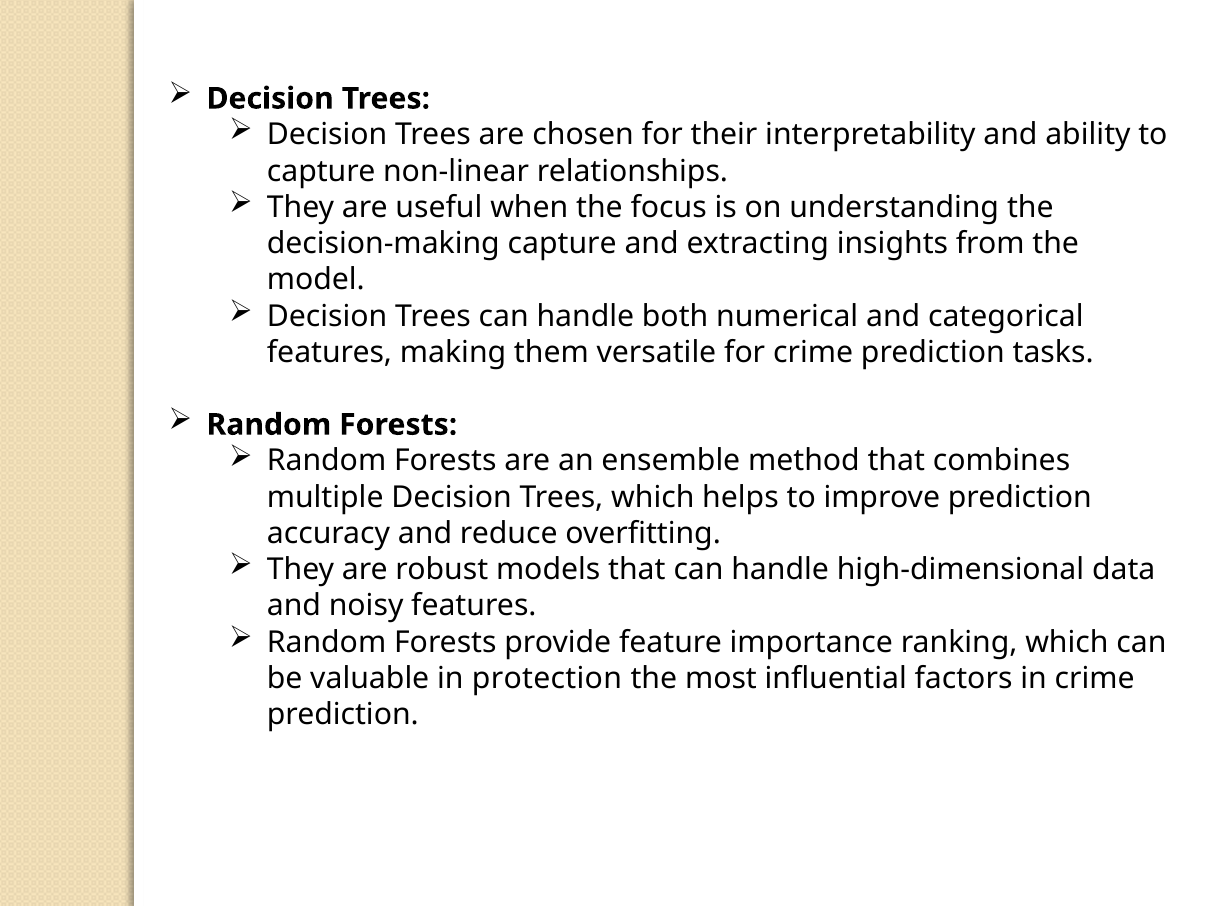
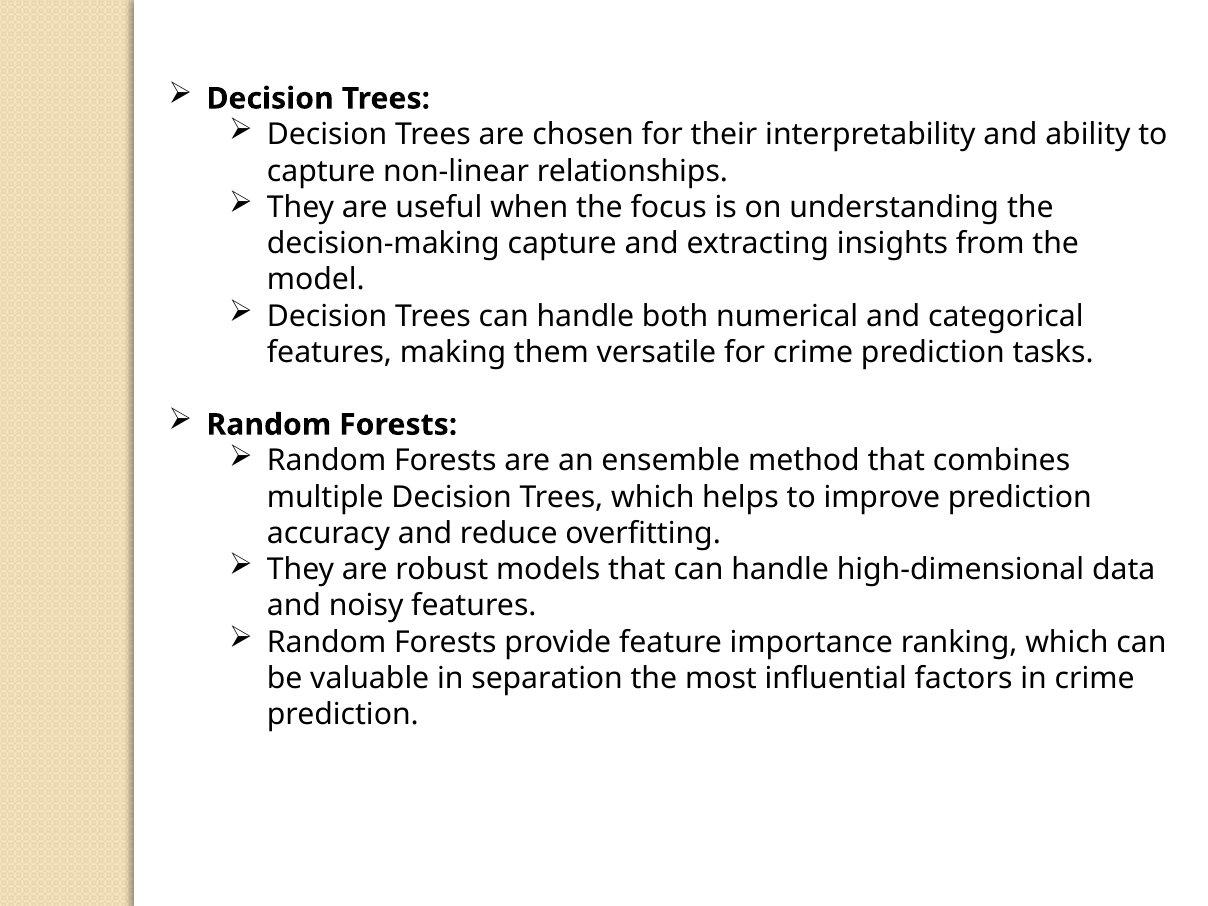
protection: protection -> separation
